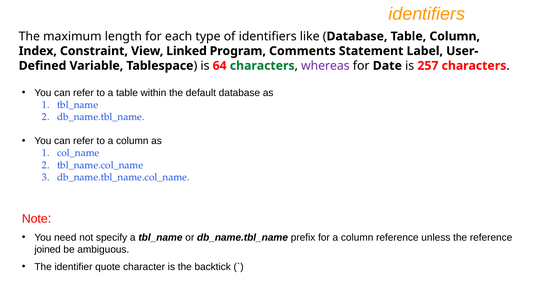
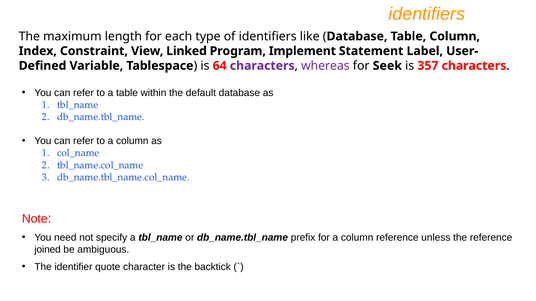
Comments: Comments -> Implement
characters at (262, 66) colour: green -> purple
Date: Date -> Seek
257: 257 -> 357
